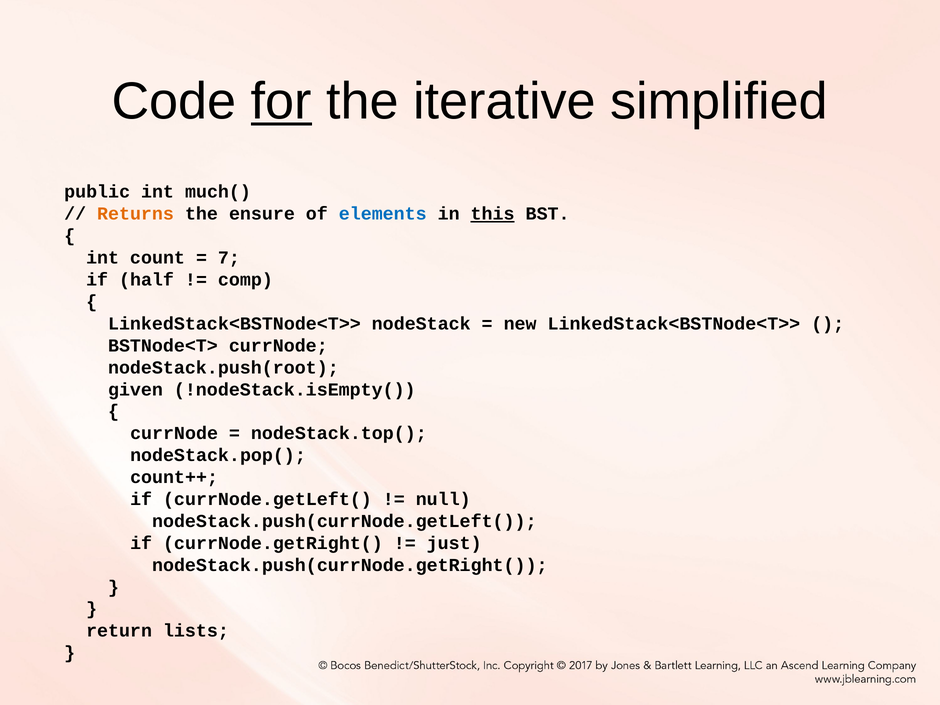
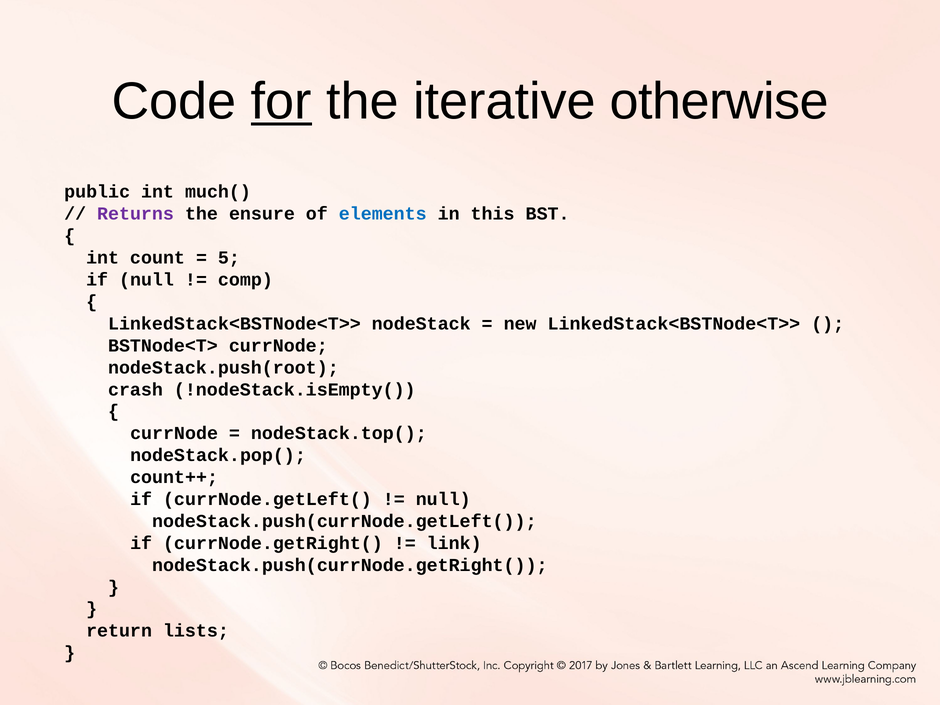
simplified: simplified -> otherwise
Returns colour: orange -> purple
this underline: present -> none
7: 7 -> 5
if half: half -> null
given: given -> crash
just: just -> link
